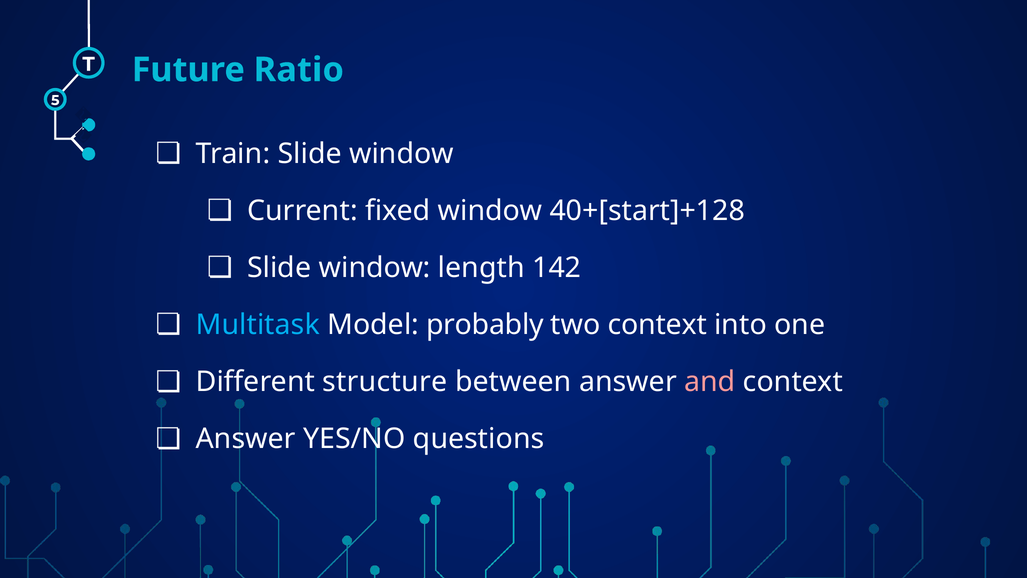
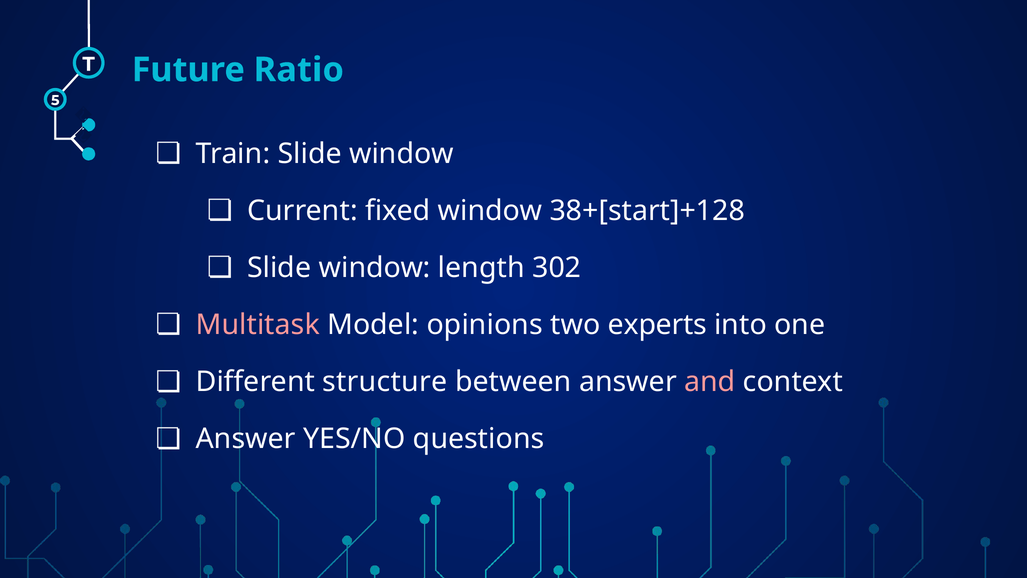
40+[start]+128: 40+[start]+128 -> 38+[start]+128
142: 142 -> 302
Multitask colour: light blue -> pink
probably: probably -> opinions
two context: context -> experts
